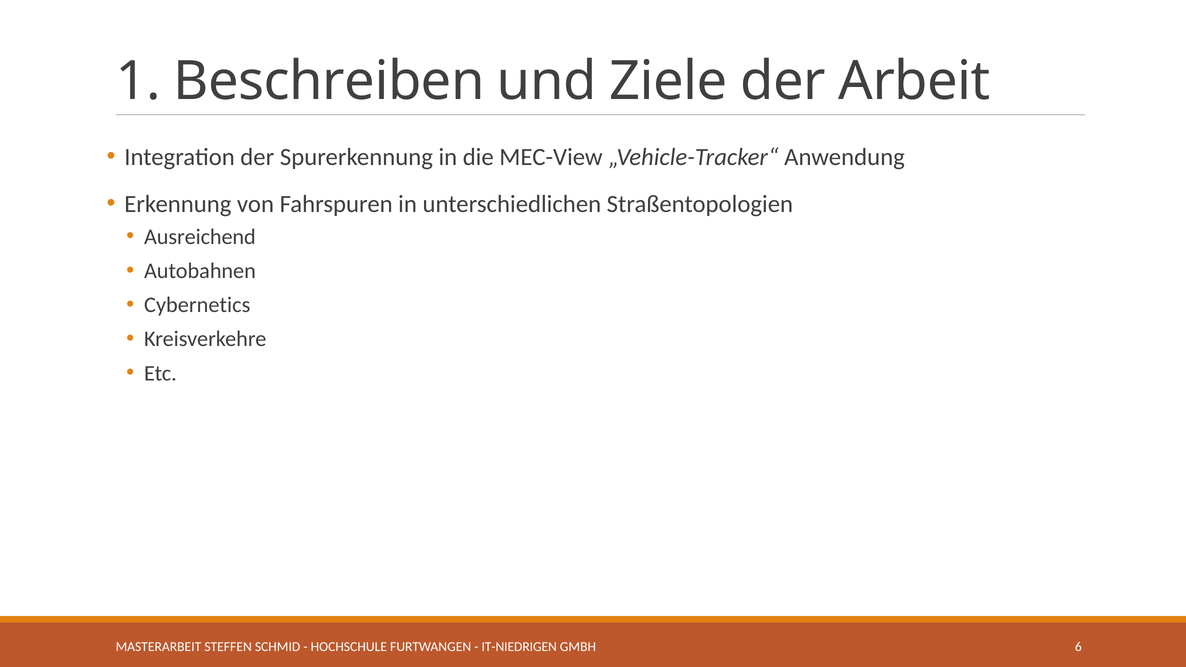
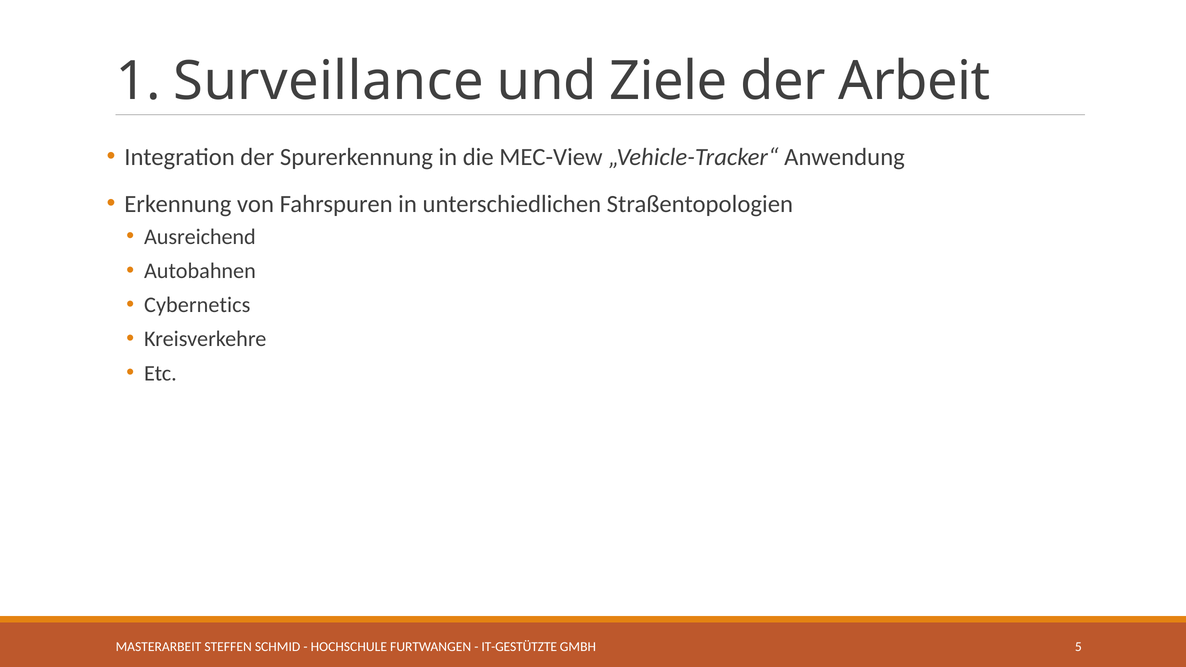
Beschreiben: Beschreiben -> Surveillance
IT-NIEDRIGEN: IT-NIEDRIGEN -> IT-GESTÜTZTE
6: 6 -> 5
